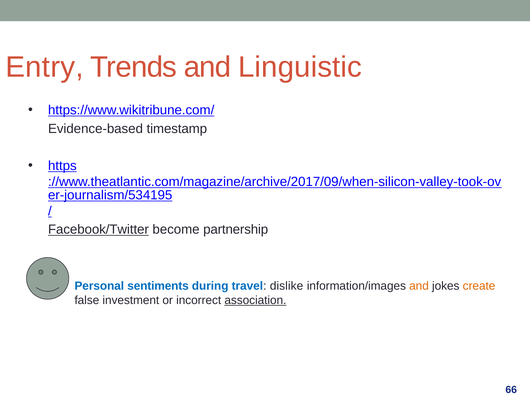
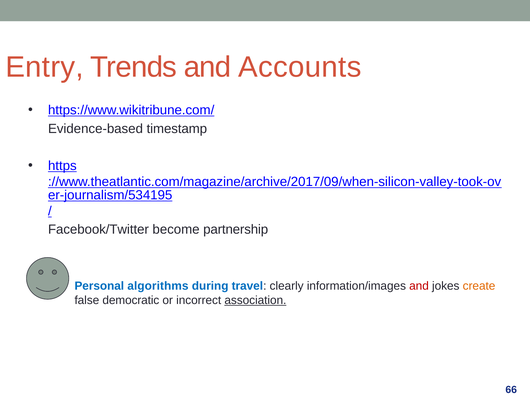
Linguistic: Linguistic -> Accounts
Facebook/Twitter underline: present -> none
sentiments: sentiments -> algorithms
dislike: dislike -> clearly
and at (419, 286) colour: orange -> red
investment: investment -> democratic
